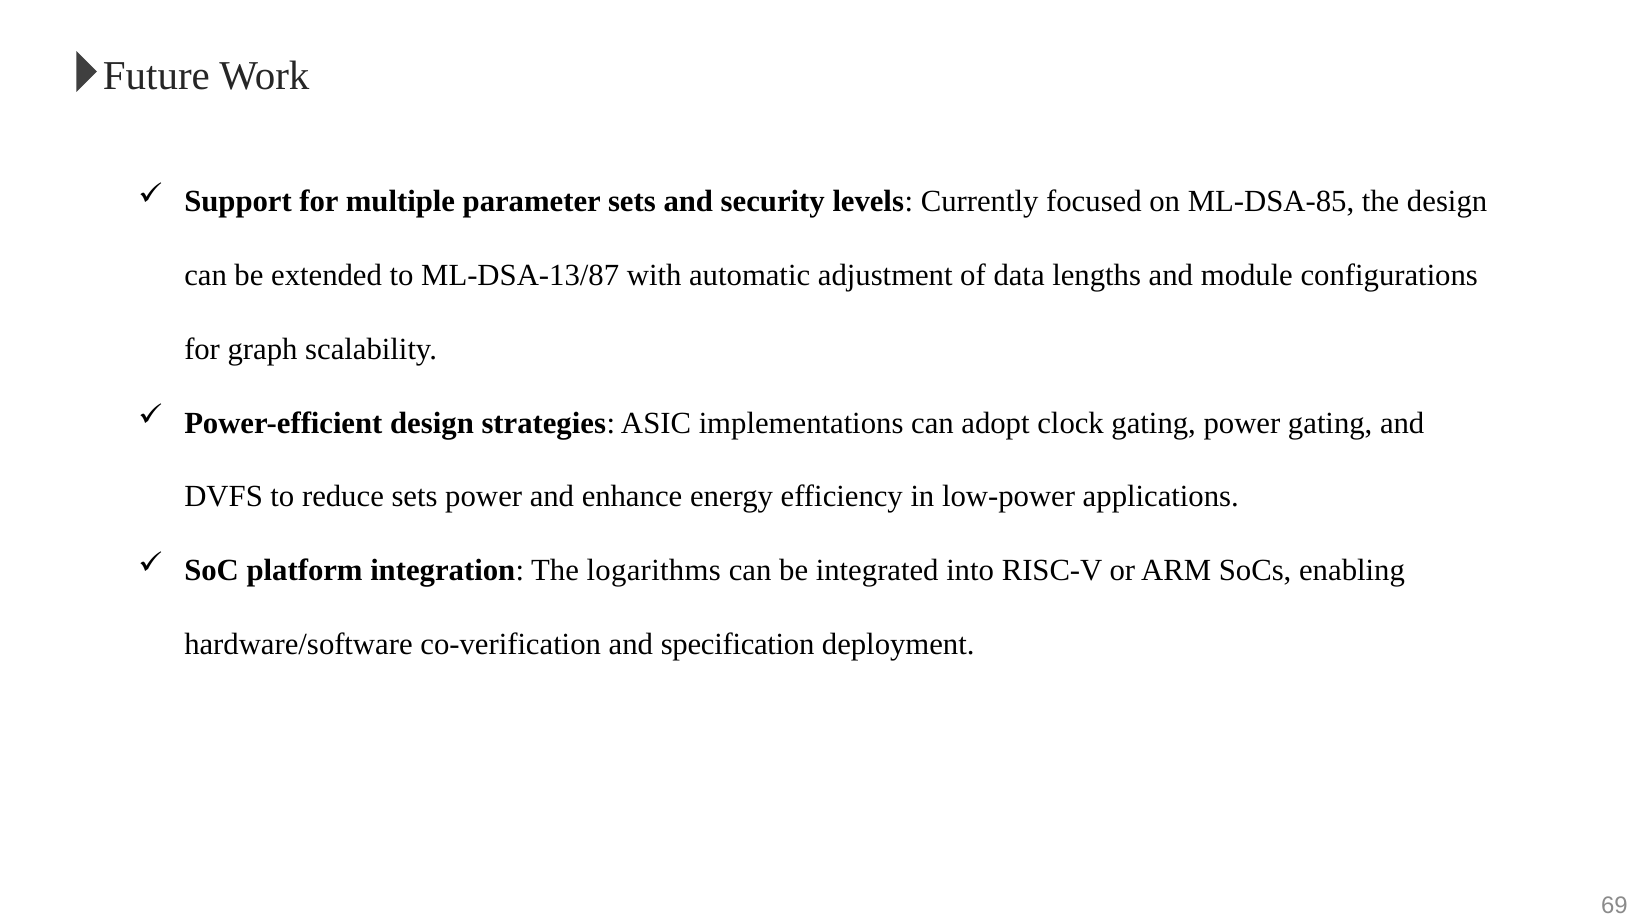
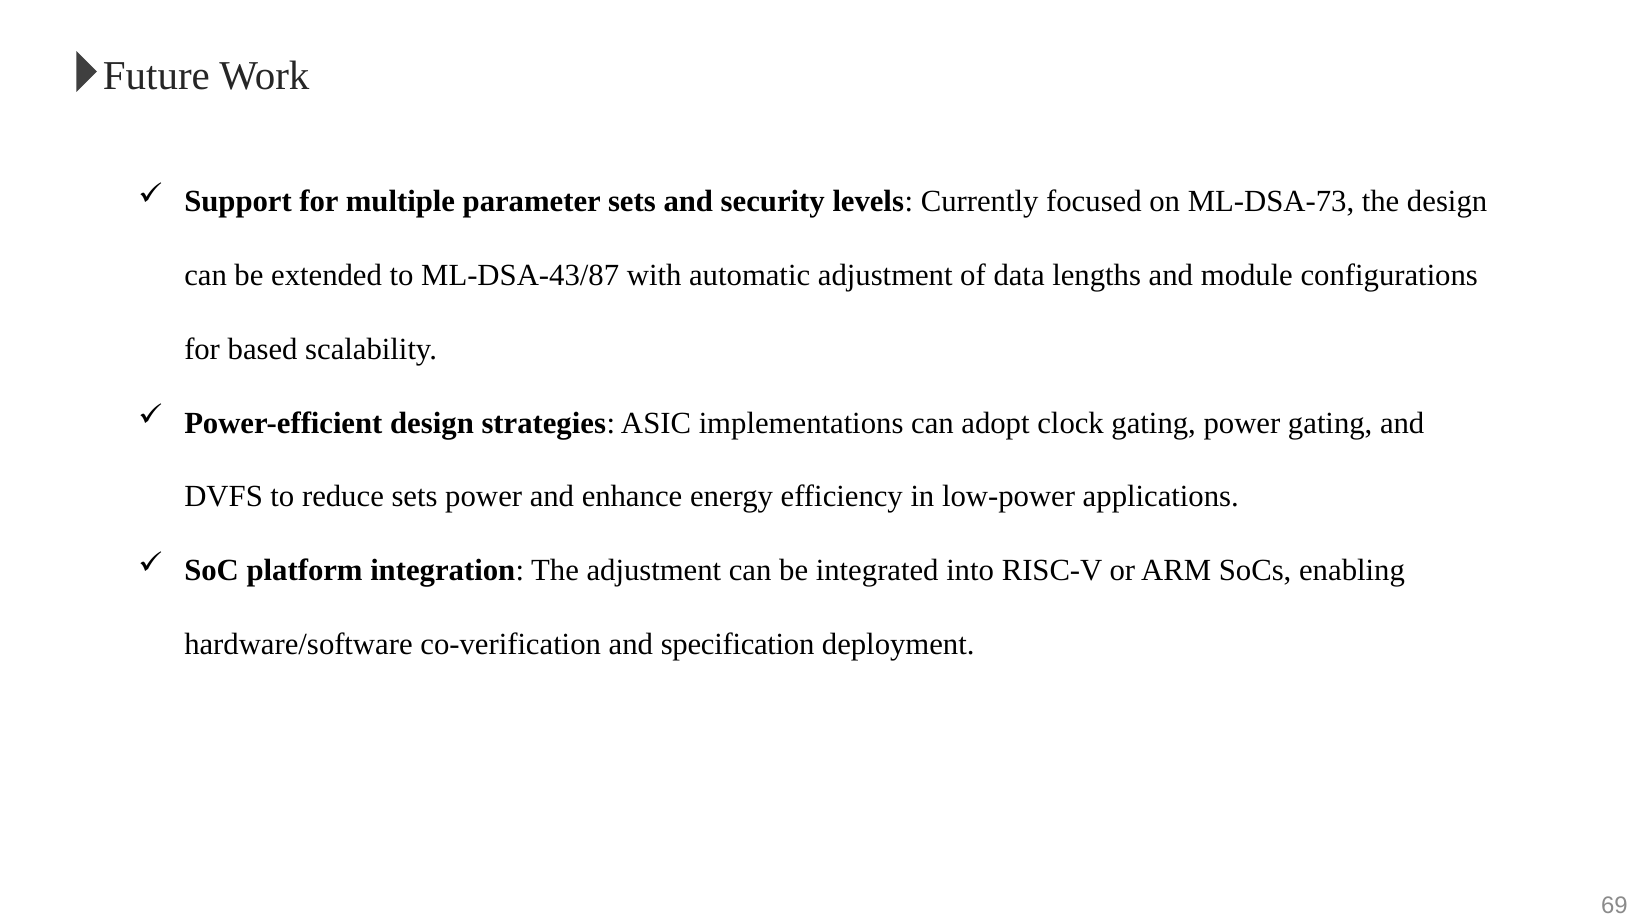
ML-DSA-85: ML-DSA-85 -> ML-DSA-73
ML-DSA-13/87: ML-DSA-13/87 -> ML-DSA-43/87
graph: graph -> based
The logarithms: logarithms -> adjustment
